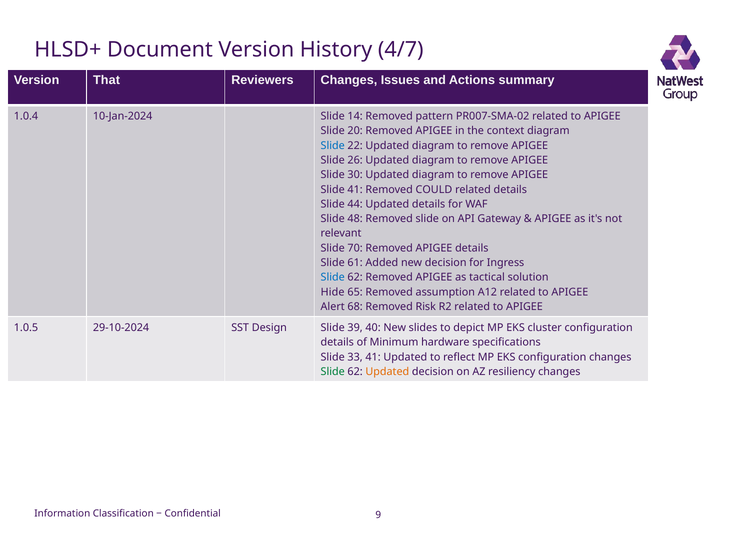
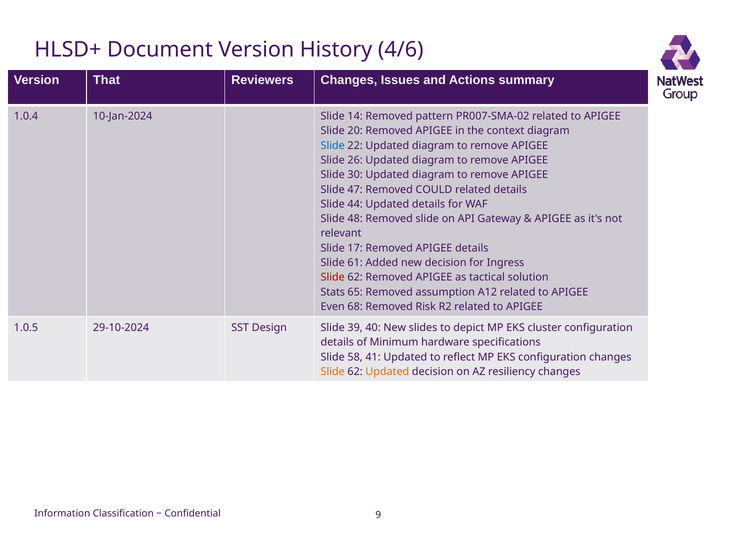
4/7: 4/7 -> 4/6
Slide 41: 41 -> 47
70: 70 -> 17
Slide at (333, 278) colour: blue -> red
Hide: Hide -> Stats
Alert: Alert -> Even
33: 33 -> 58
Slide at (333, 372) colour: green -> orange
